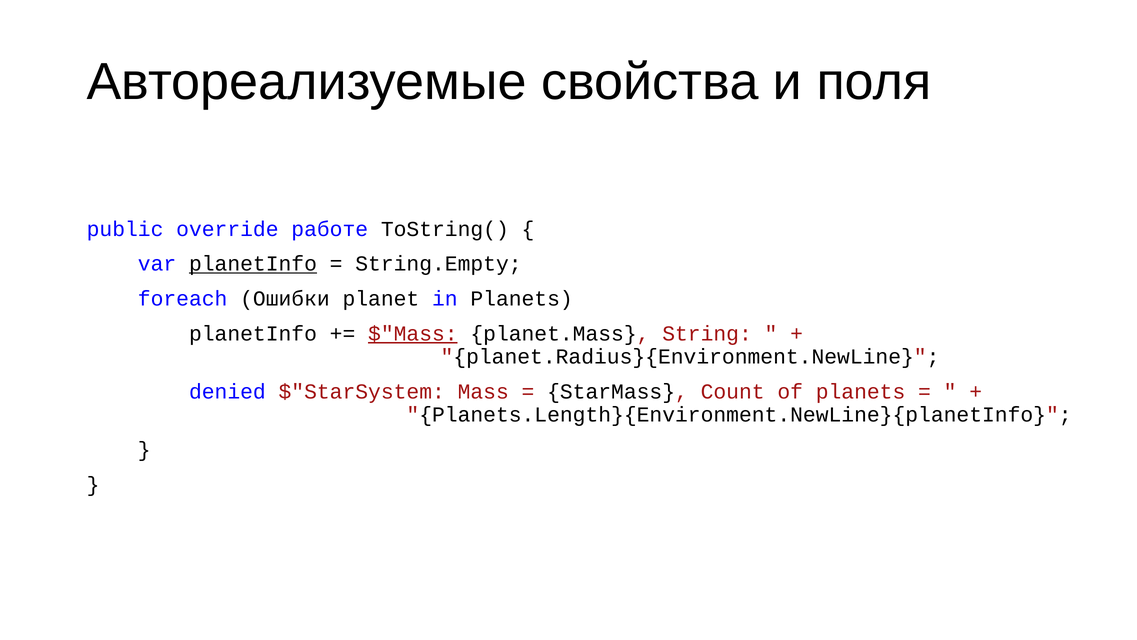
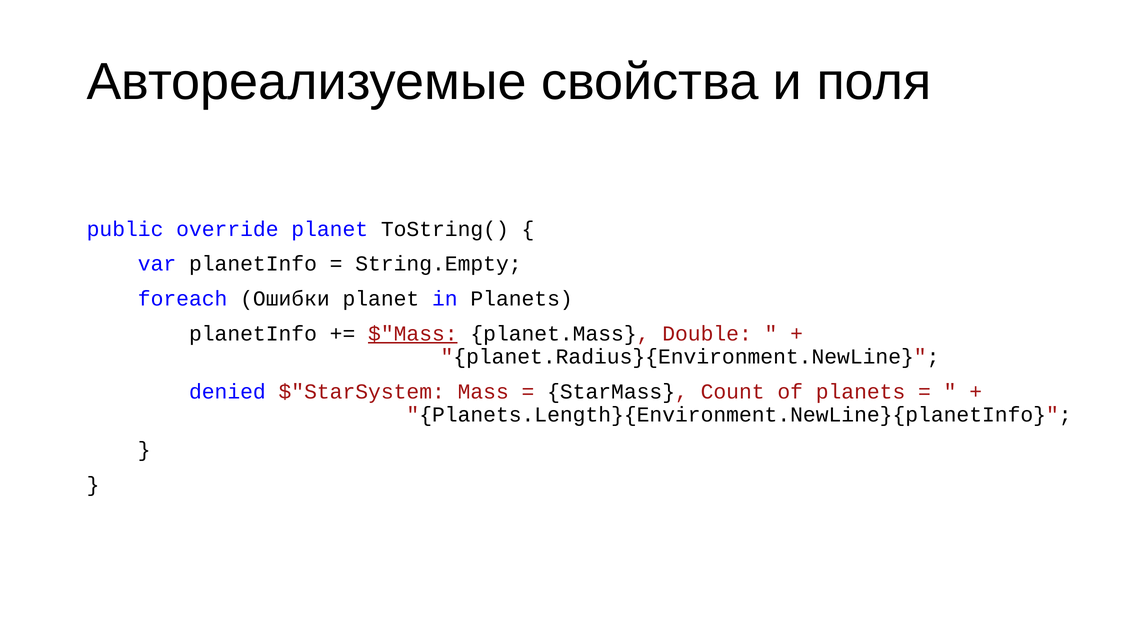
override работе: работе -> planet
planetInfo at (253, 264) underline: present -> none
String: String -> Double
